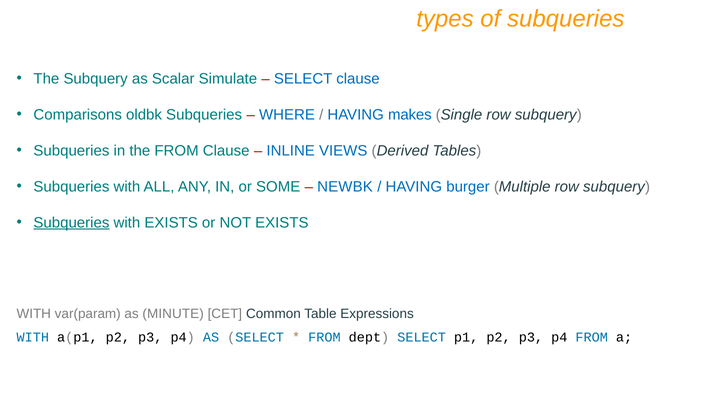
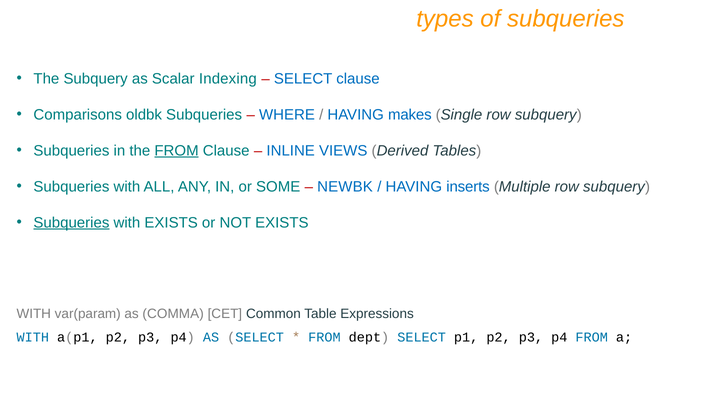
Simulate: Simulate -> Indexing
FROM at (177, 151) underline: none -> present
burger: burger -> inserts
MINUTE: MINUTE -> COMMA
